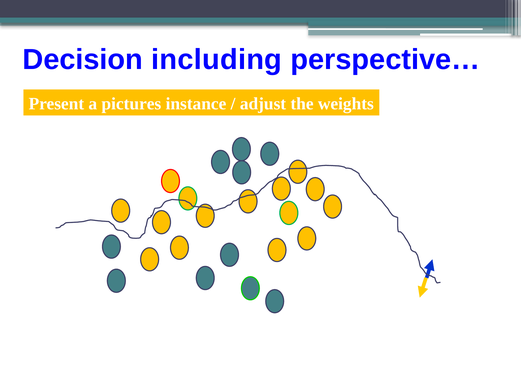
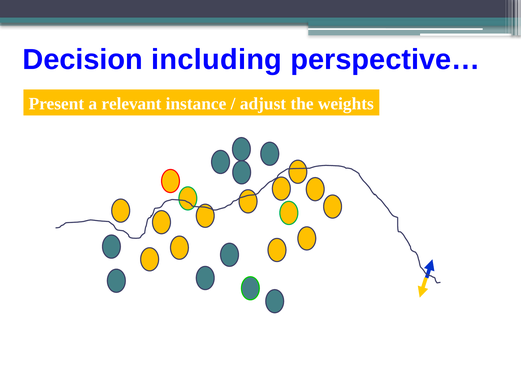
pictures: pictures -> relevant
